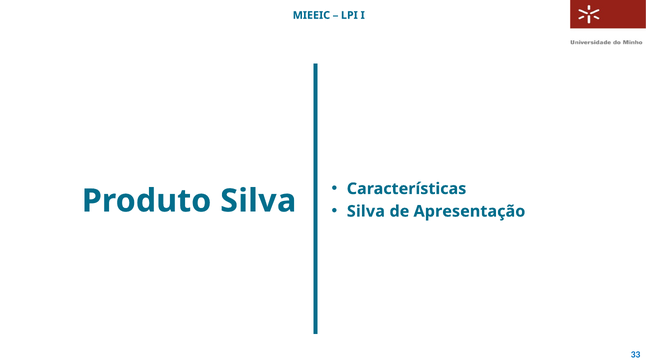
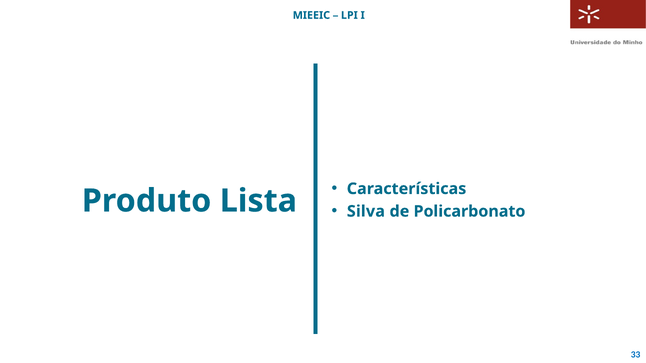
Produto Silva: Silva -> Lista
Apresentação: Apresentação -> Policarbonato
